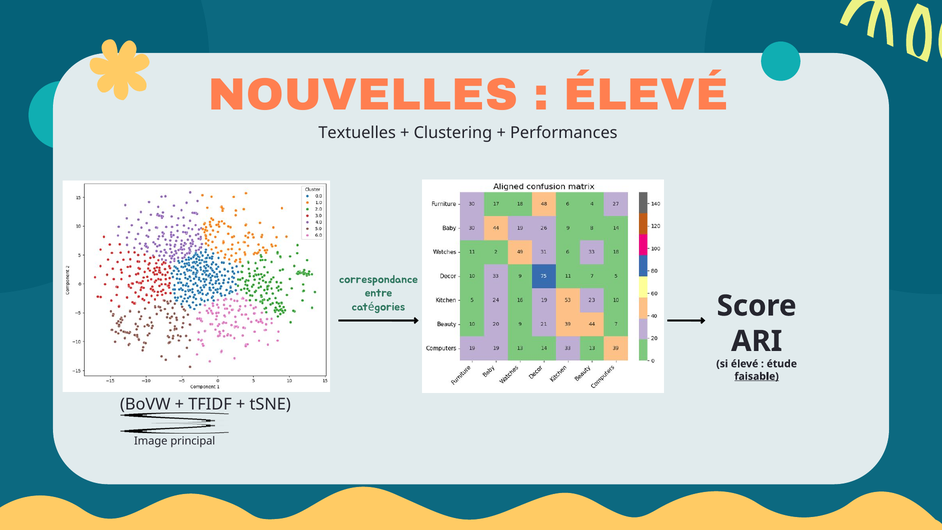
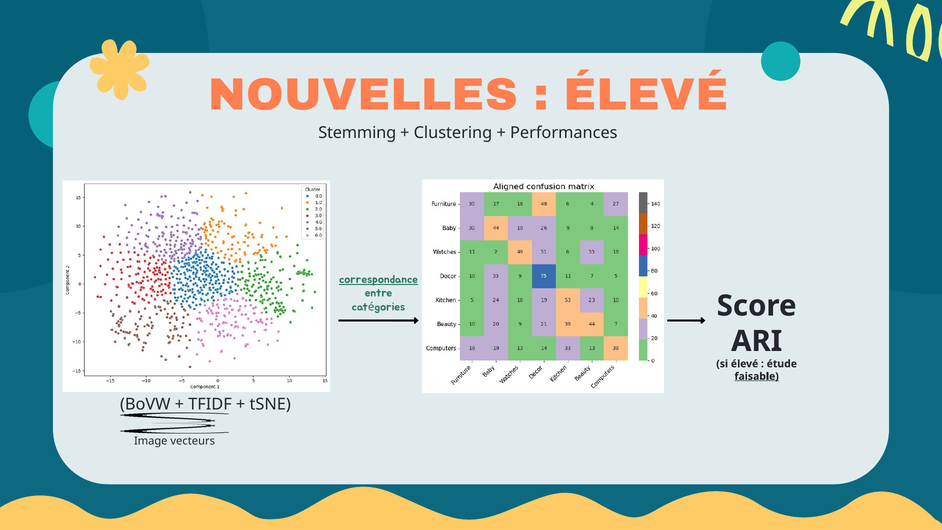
Textuelles: Textuelles -> Stemming
correspondance underline: none -> present
principal: principal -> vecteurs
